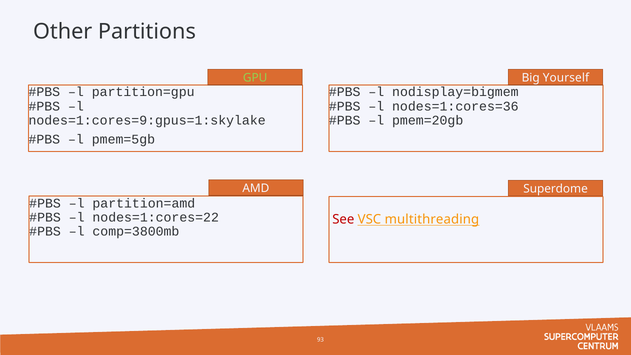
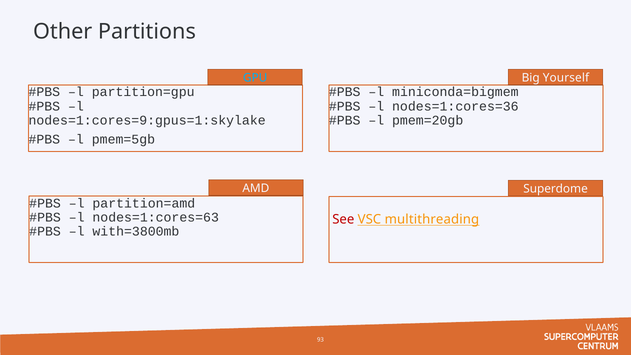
GPU colour: light green -> light blue
nodisplay=bigmem: nodisplay=bigmem -> miniconda=bigmem
nodes=1:cores=22: nodes=1:cores=22 -> nodes=1:cores=63
comp=3800mb: comp=3800mb -> with=3800mb
